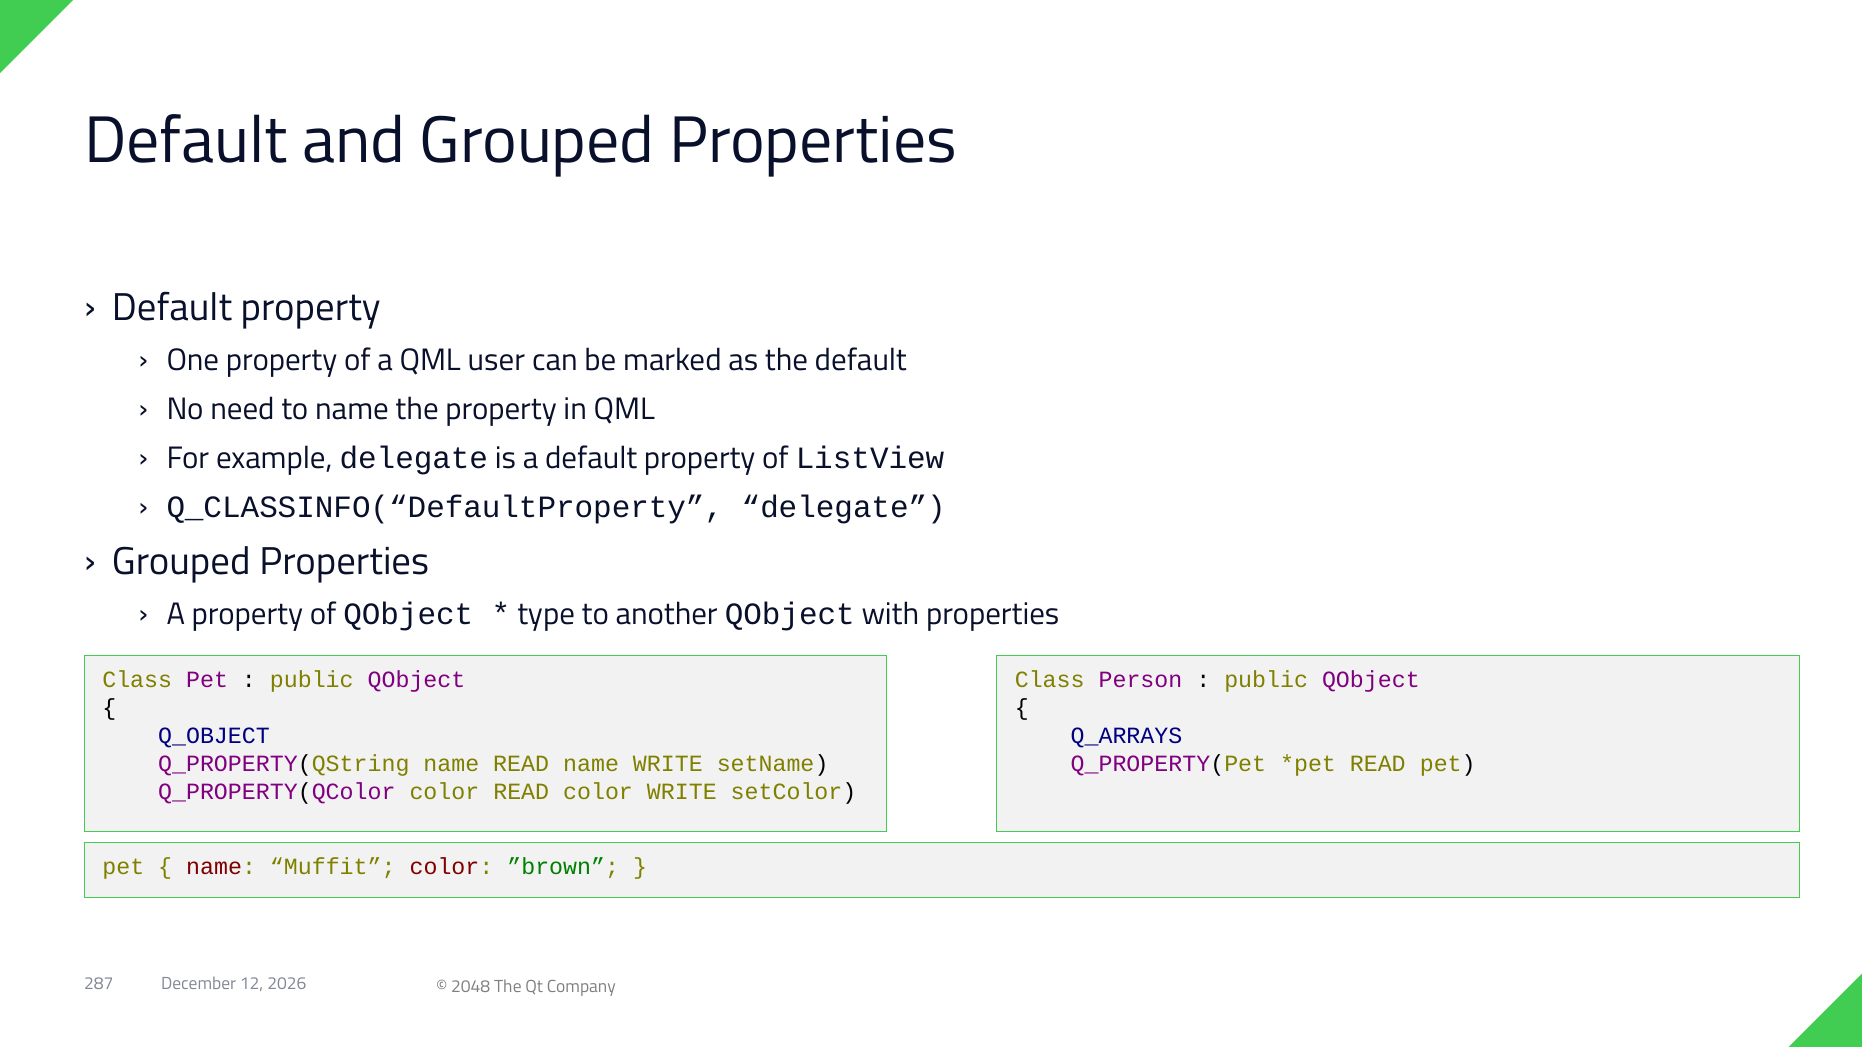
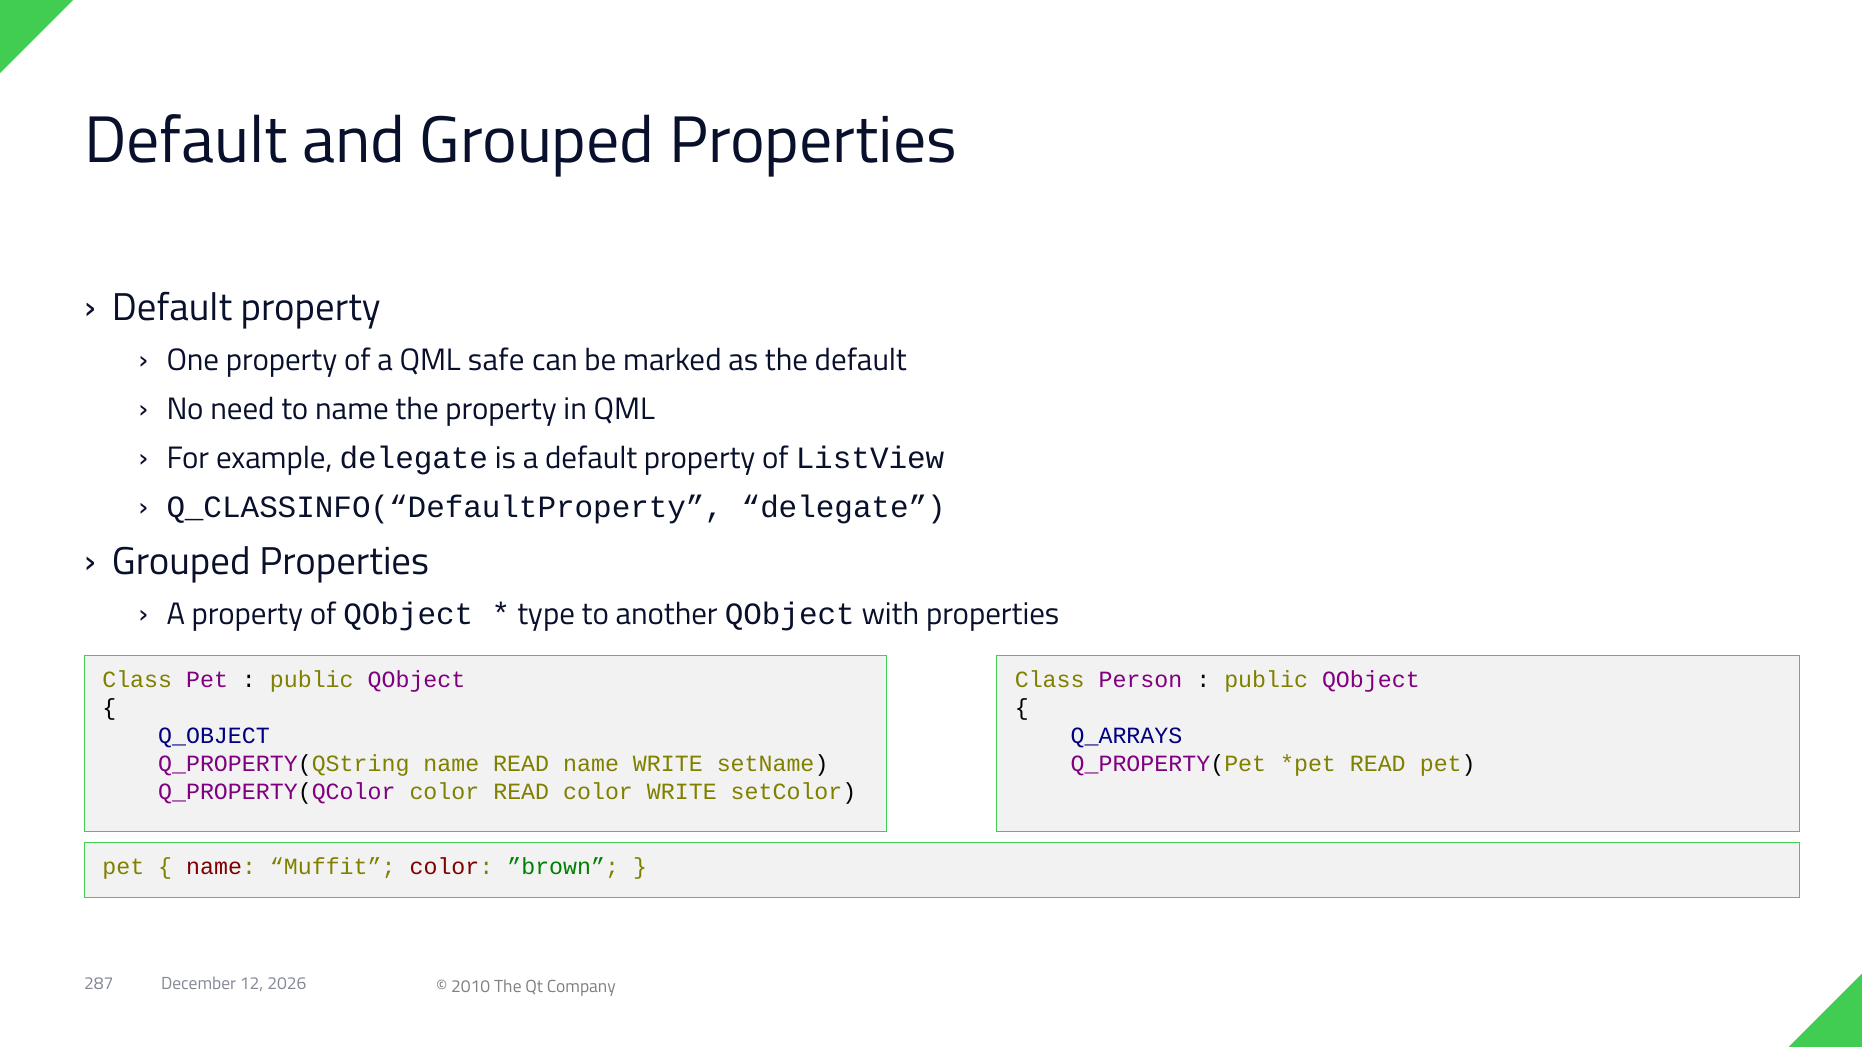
user: user -> safe
2048: 2048 -> 2010
